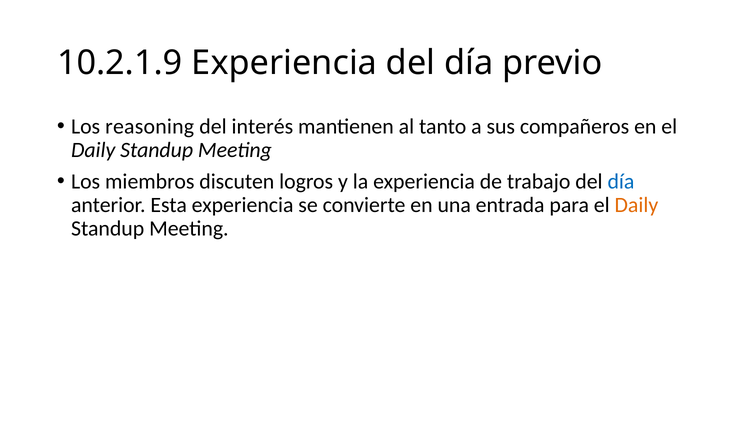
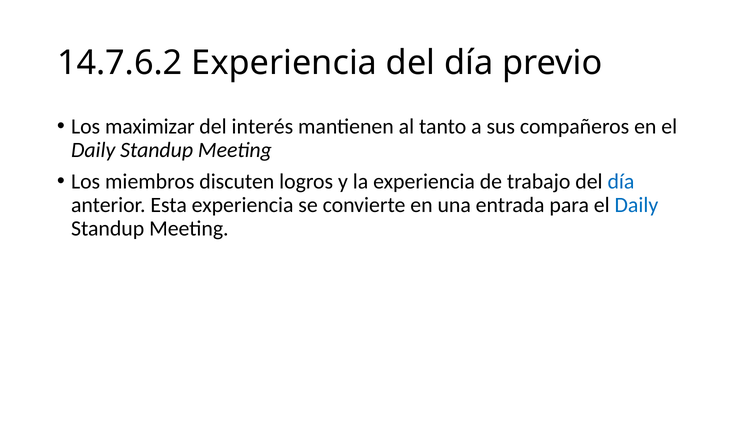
10.2.1.9: 10.2.1.9 -> 14.7.6.2
reasoning: reasoning -> maximizar
Daily at (636, 205) colour: orange -> blue
